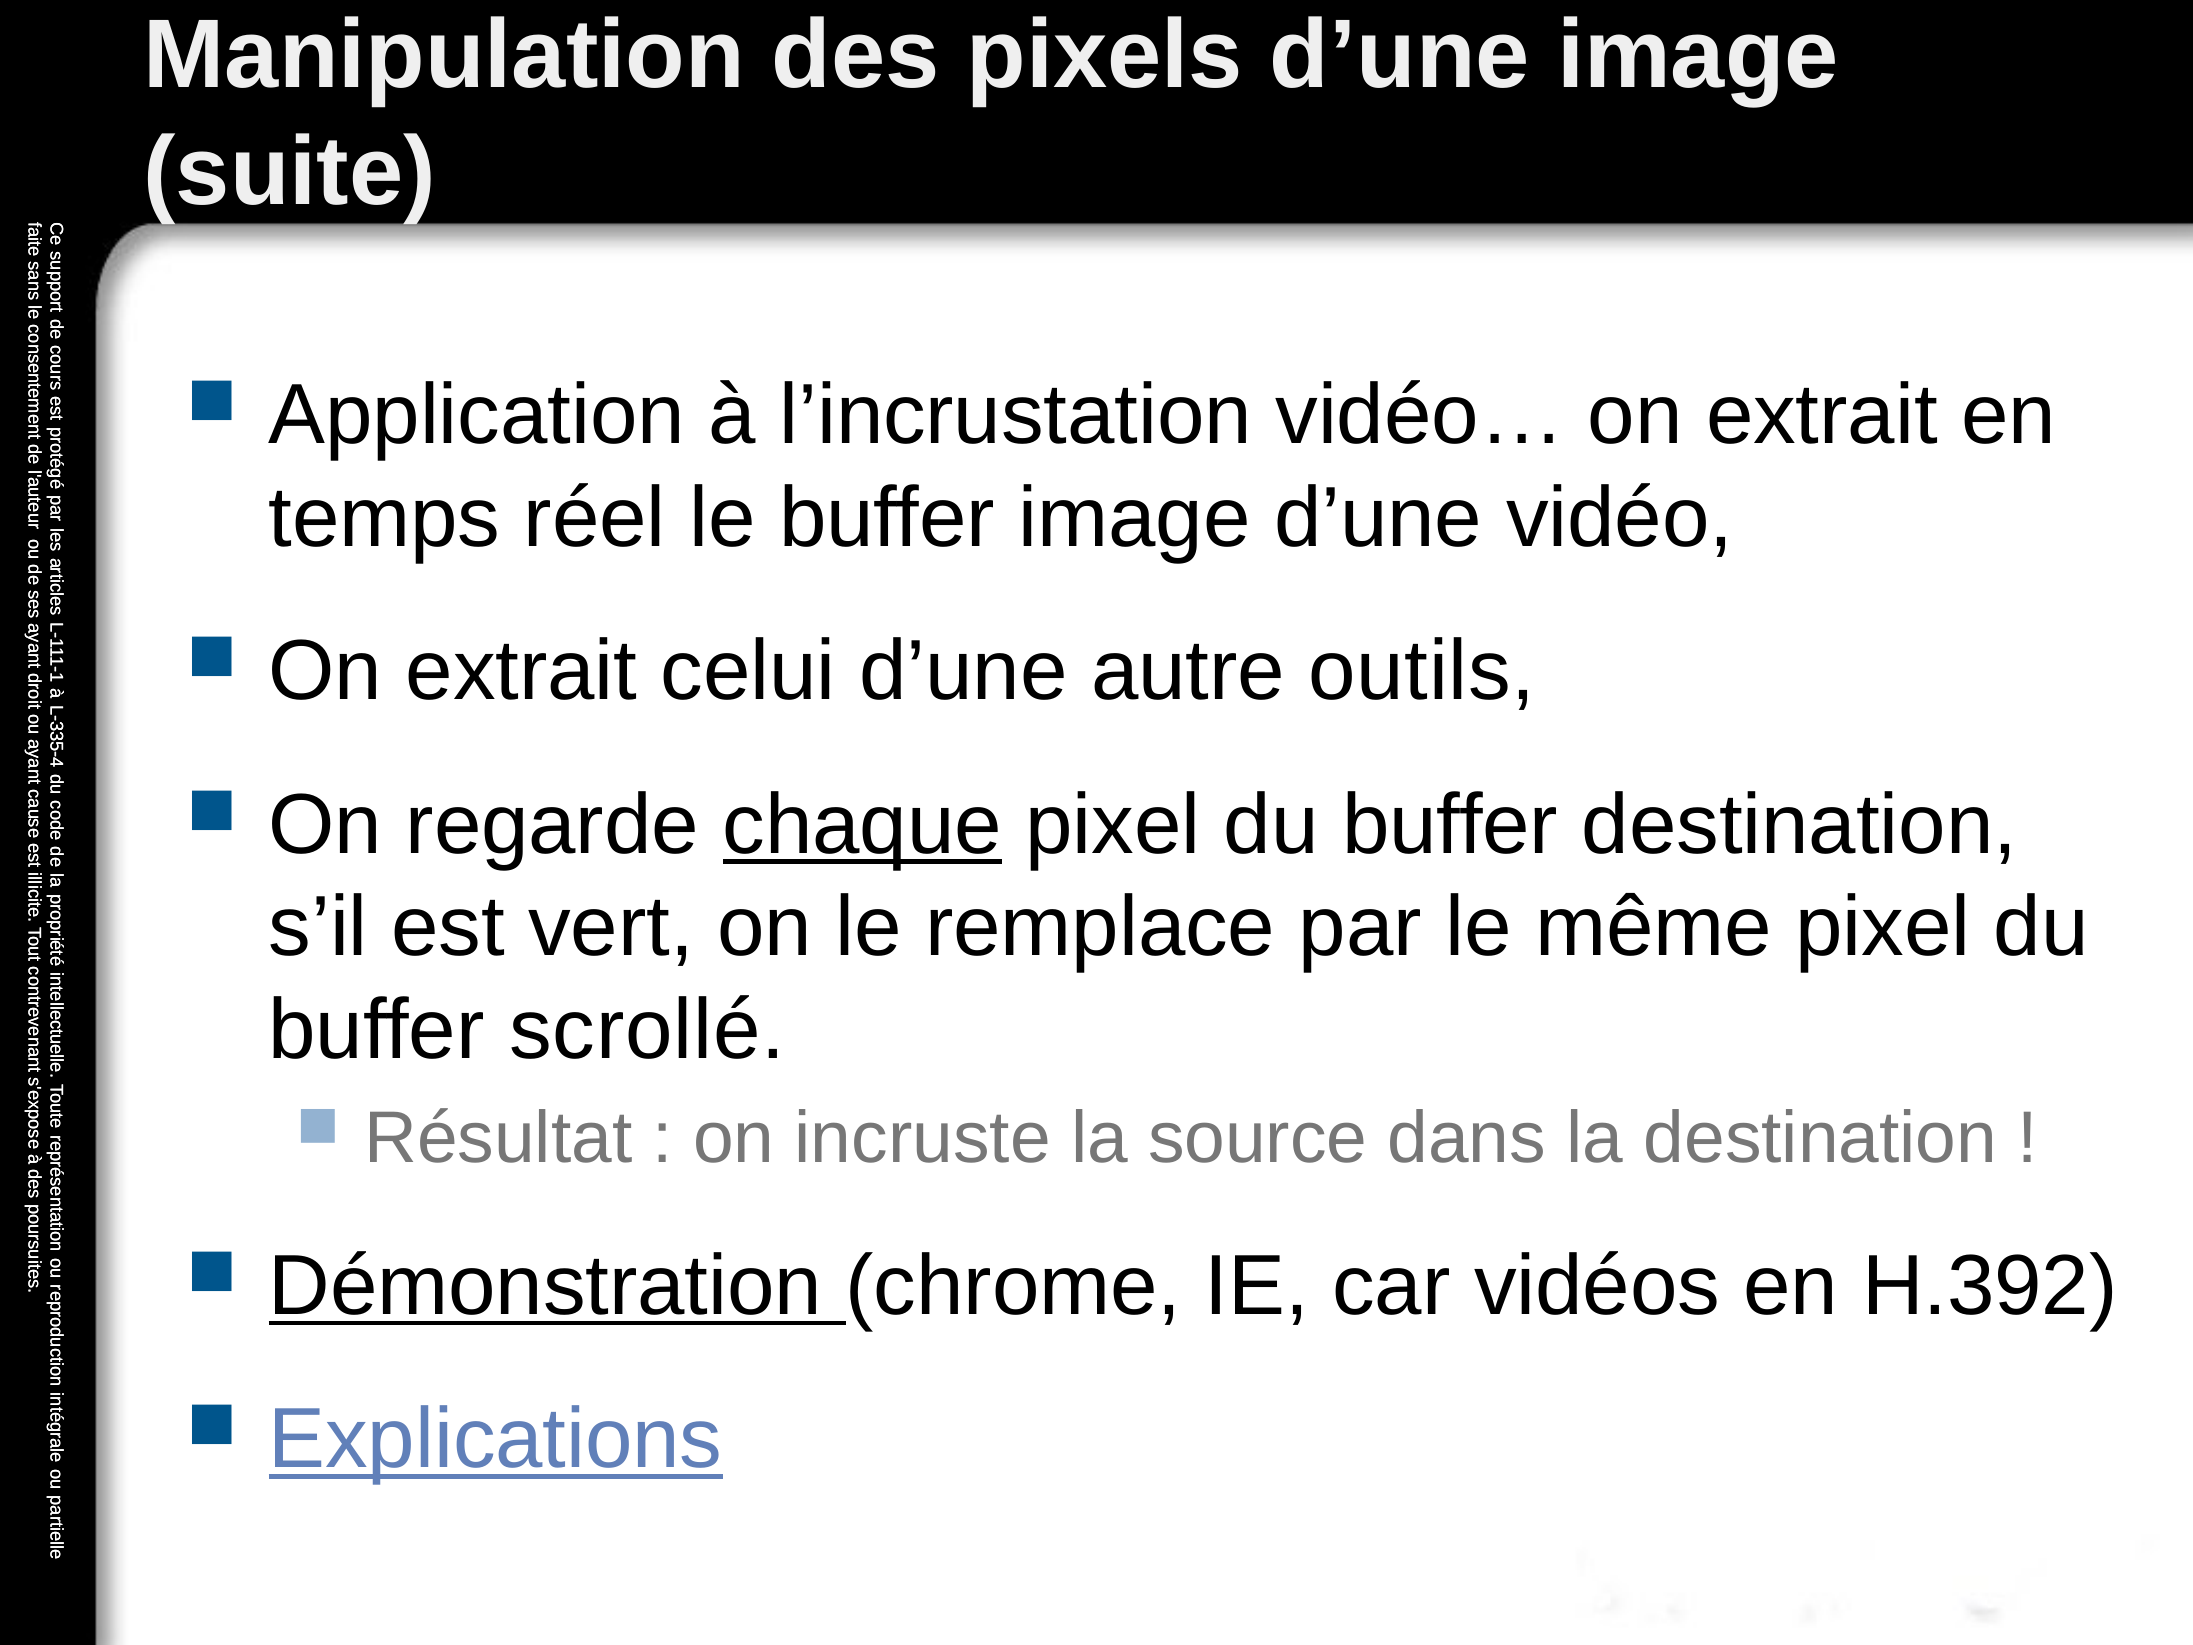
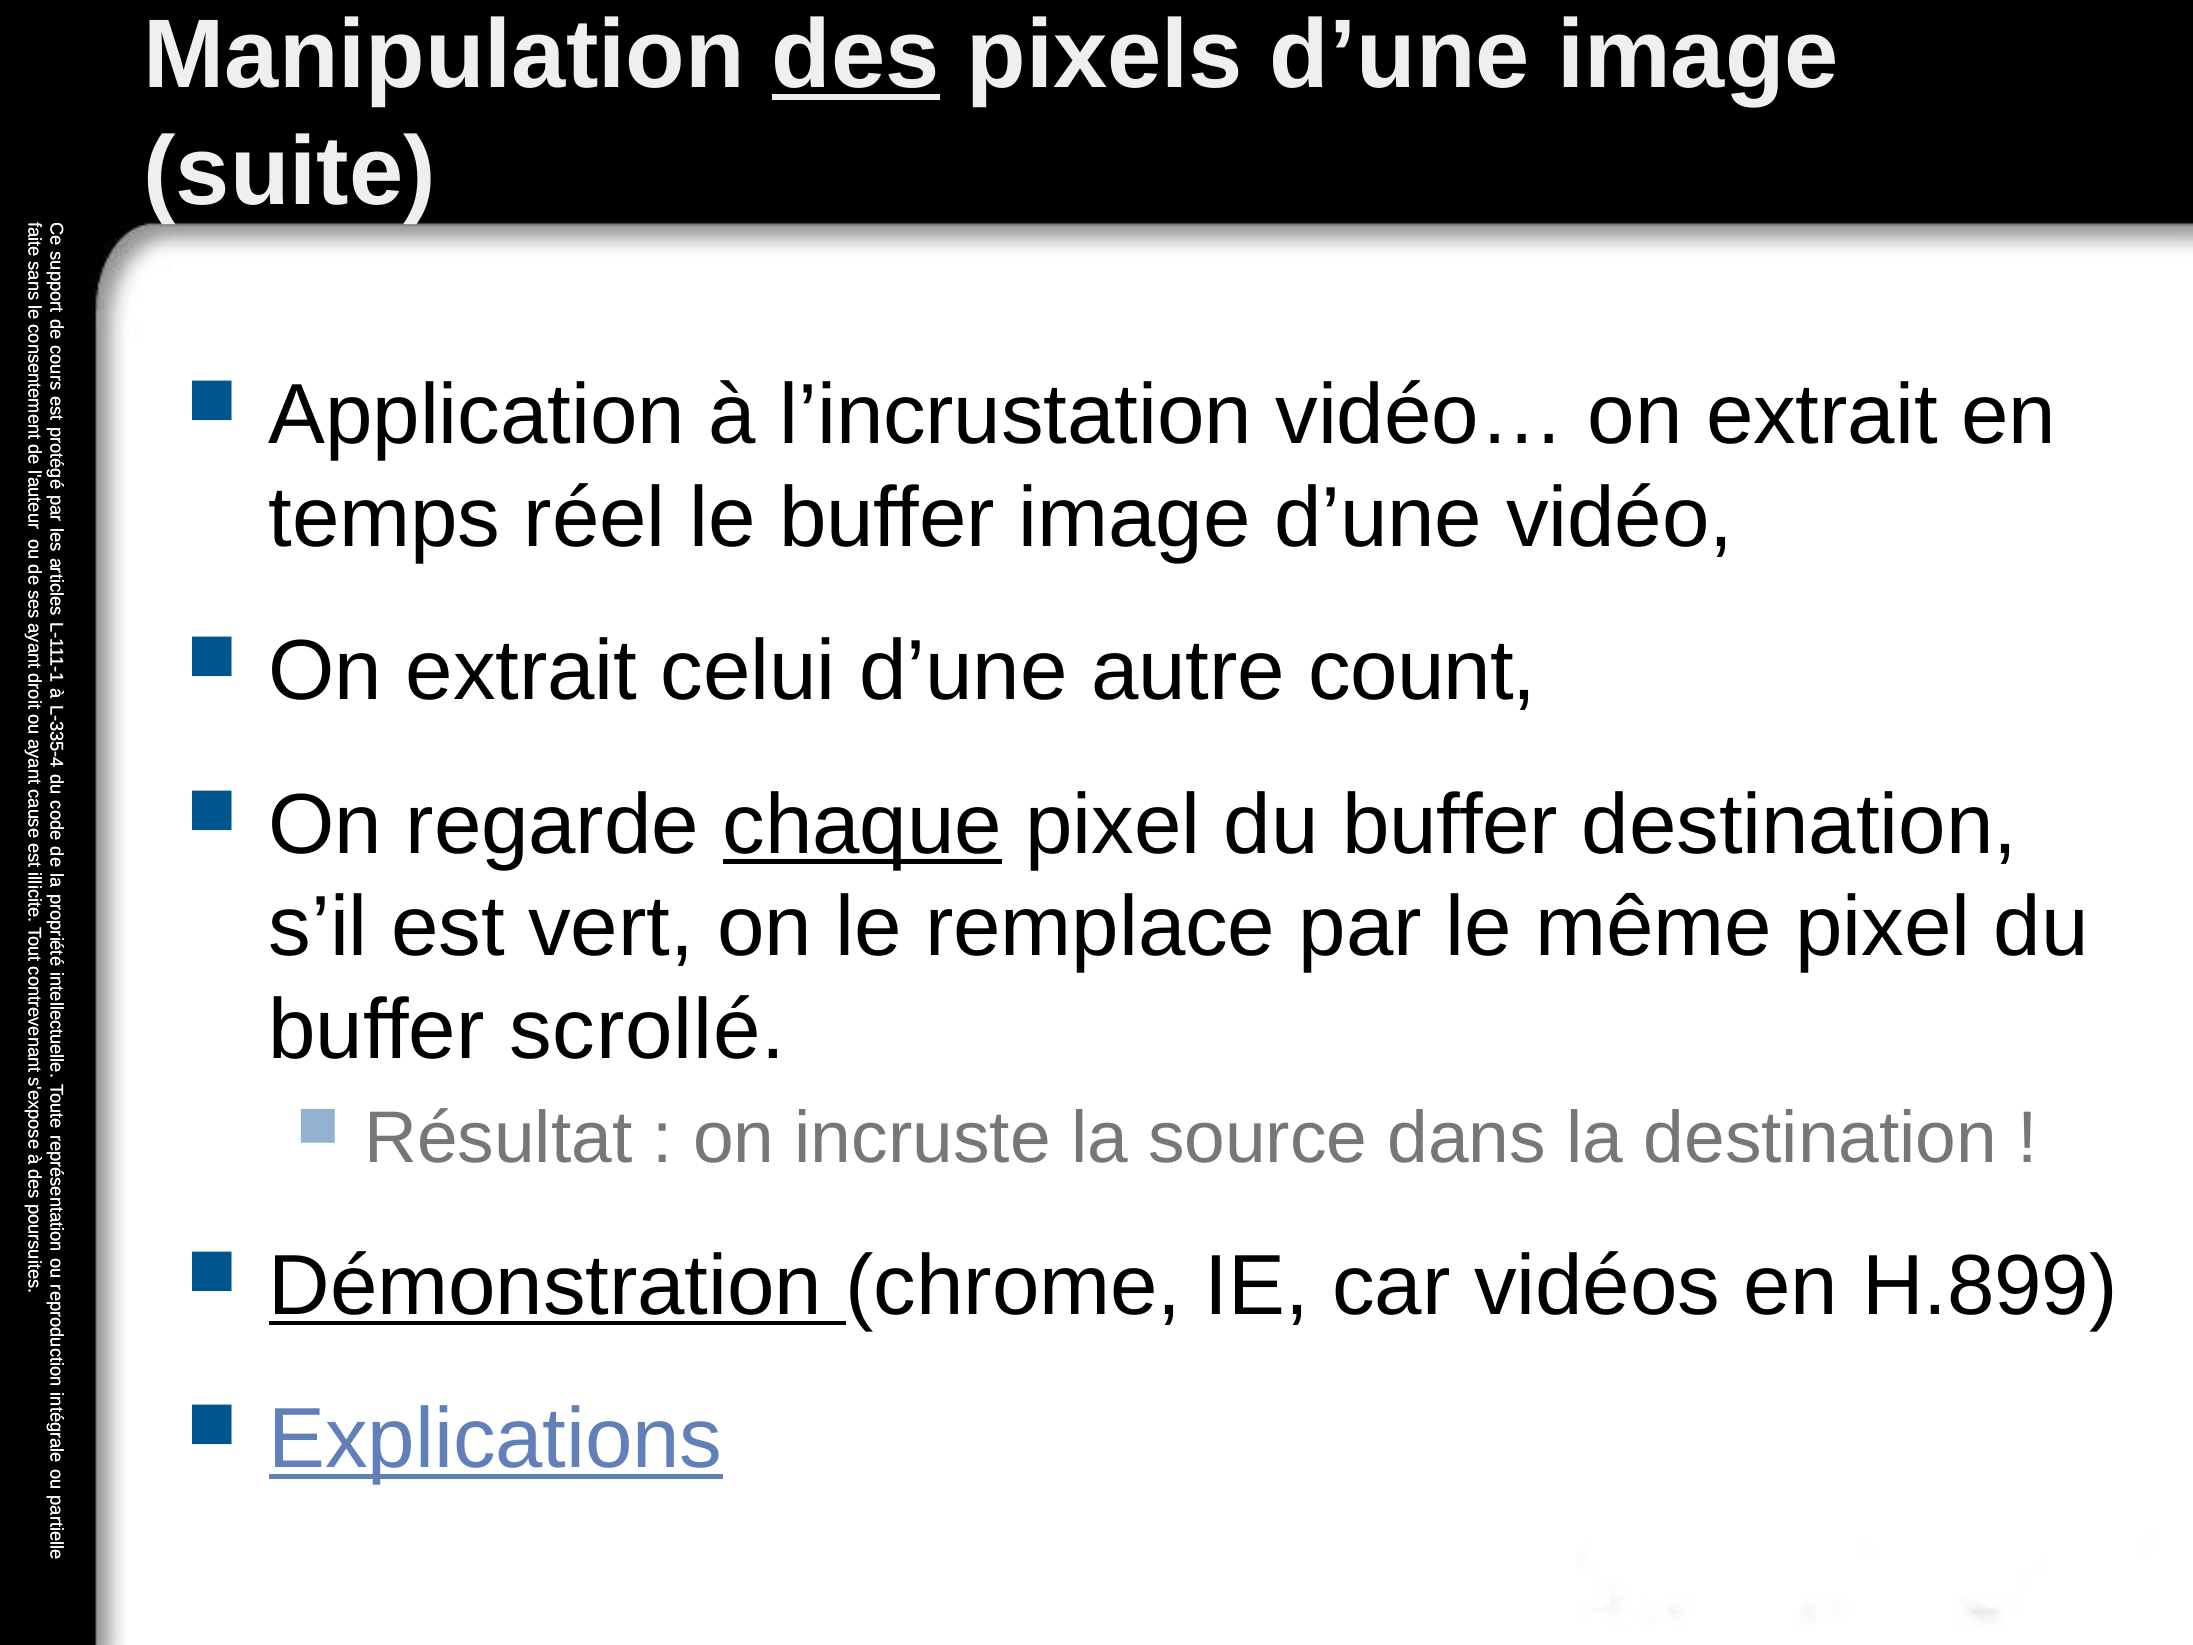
des underline: none -> present
outils: outils -> count
H.392: H.392 -> H.899
